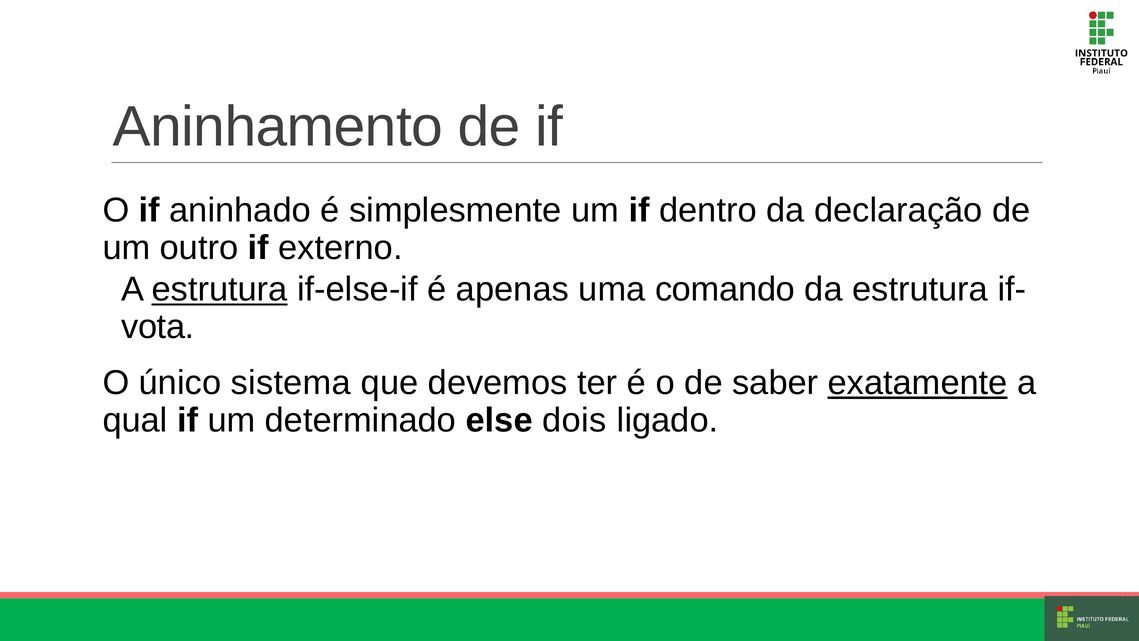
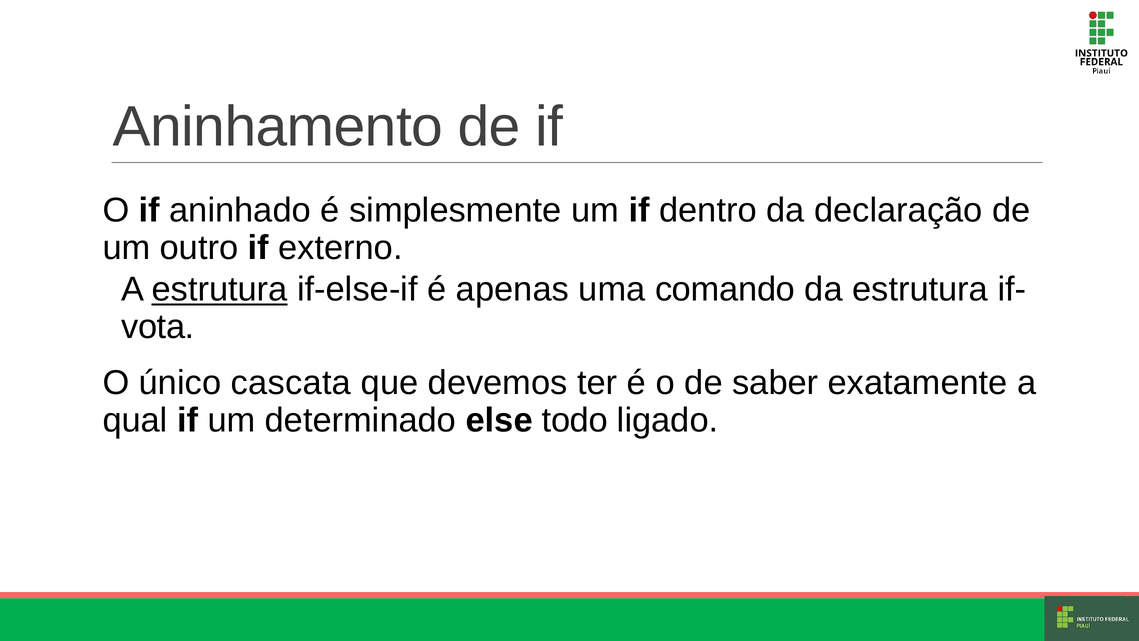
sistema: sistema -> cascata
exatamente underline: present -> none
dois: dois -> todo
